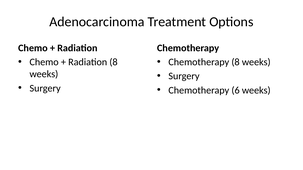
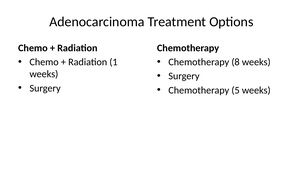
Radiation 8: 8 -> 1
6: 6 -> 5
